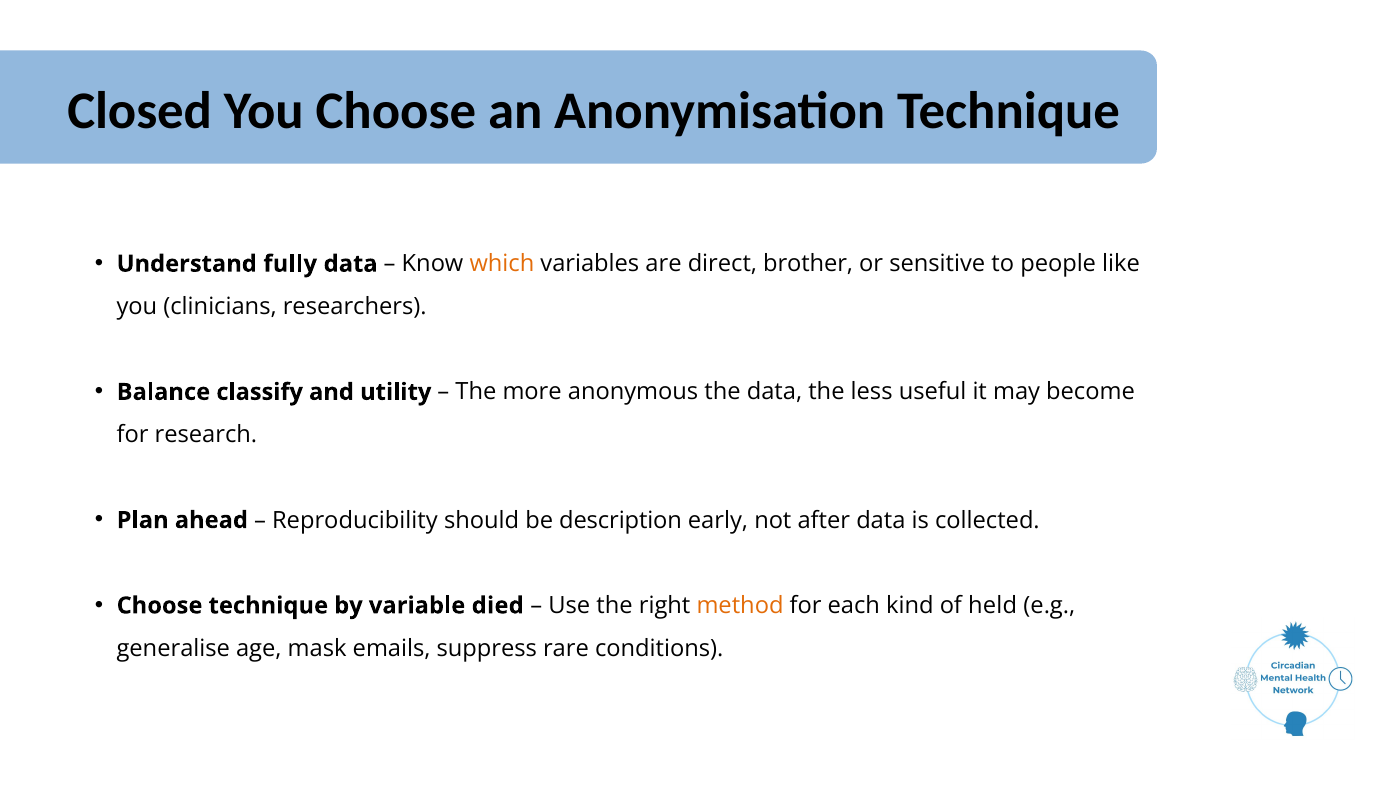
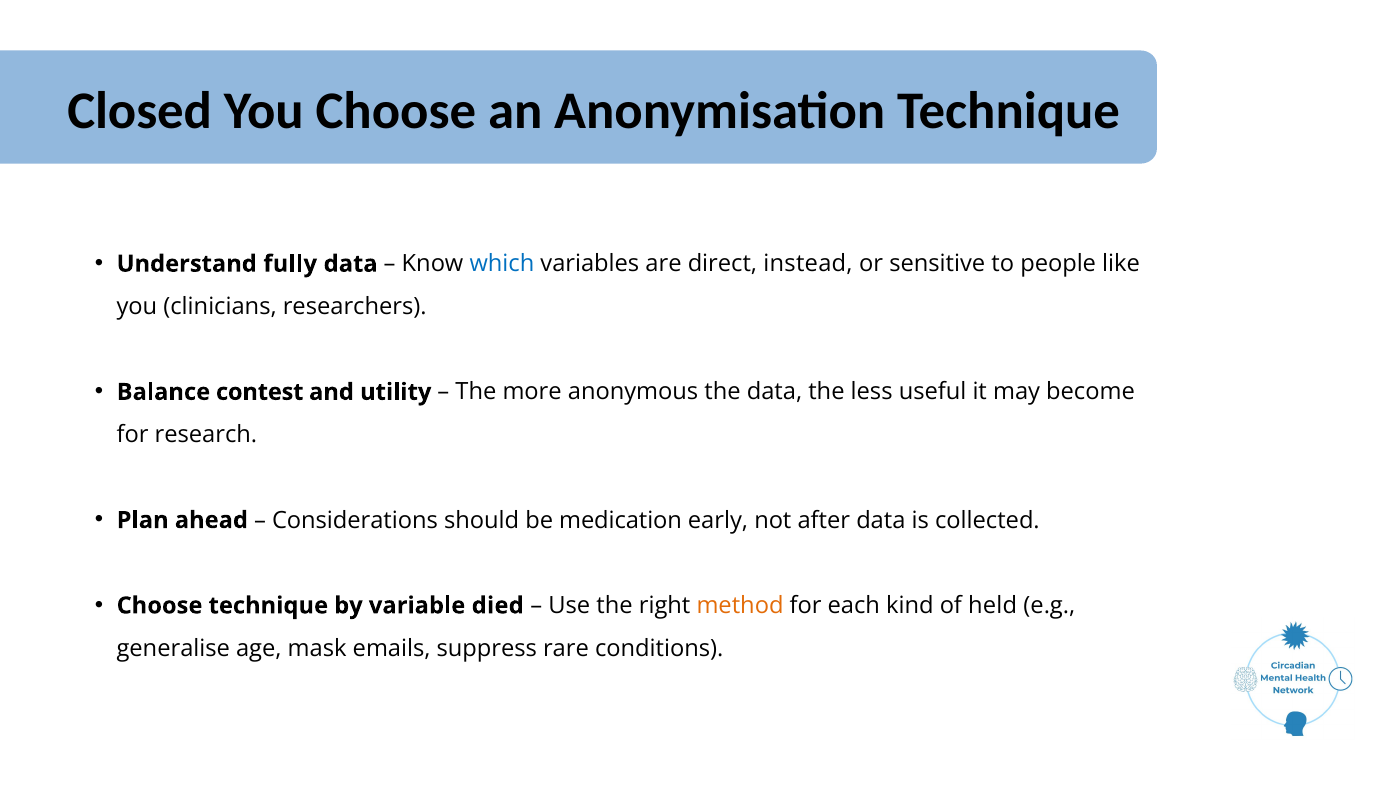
which colour: orange -> blue
brother: brother -> instead
classify: classify -> contest
Reproducibility: Reproducibility -> Considerations
description: description -> medication
